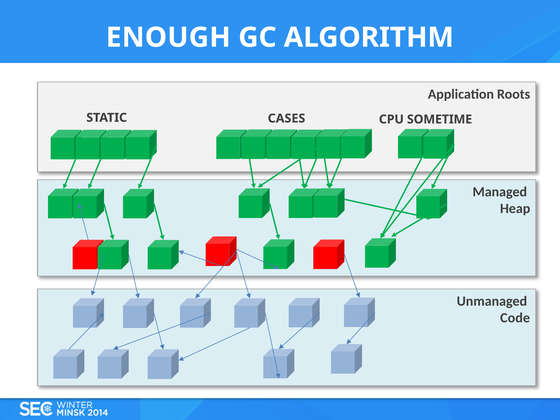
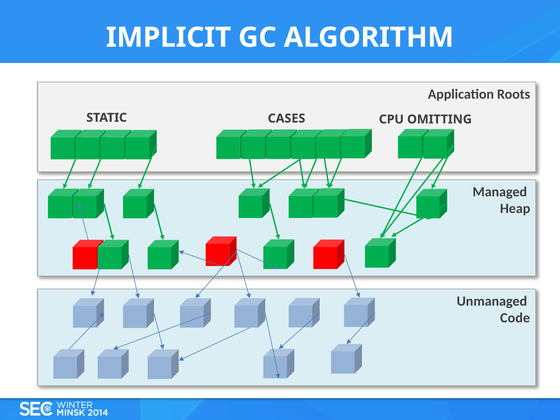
ENOUGH: ENOUGH -> IMPLICIT
SOMETIME: SOMETIME -> OMITTING
